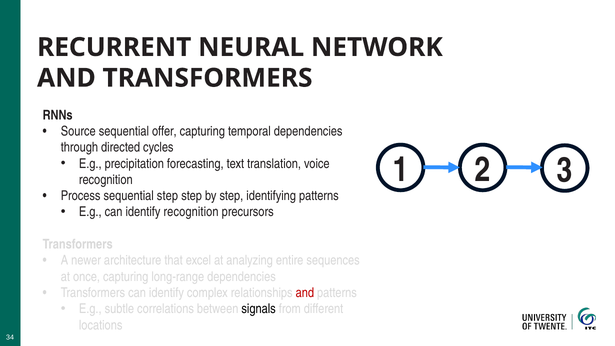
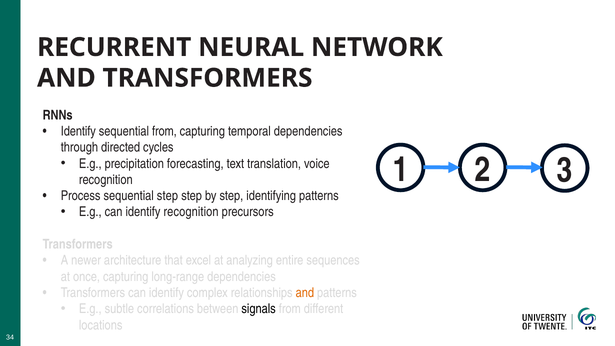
Source at (78, 131): Source -> Identify
sequential offer: offer -> from
and at (305, 293) colour: red -> orange
